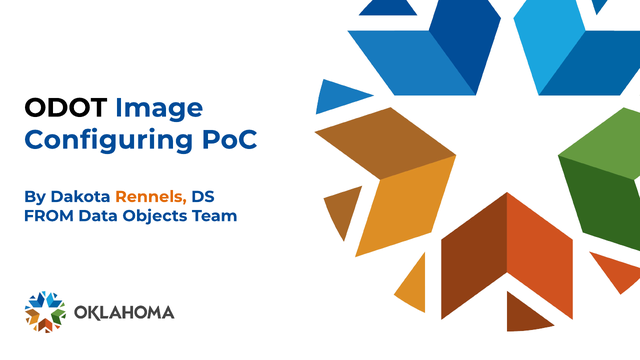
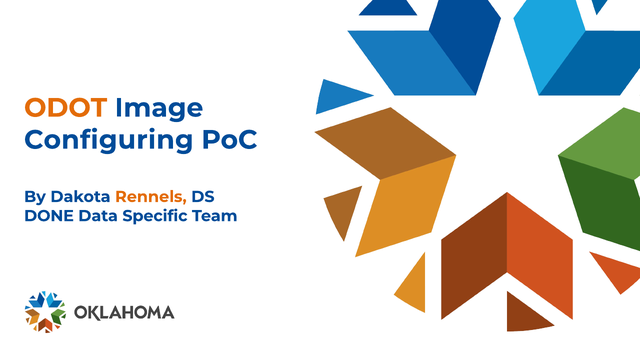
ODOT colour: black -> orange
FROM: FROM -> DONE
Objects: Objects -> Specific
